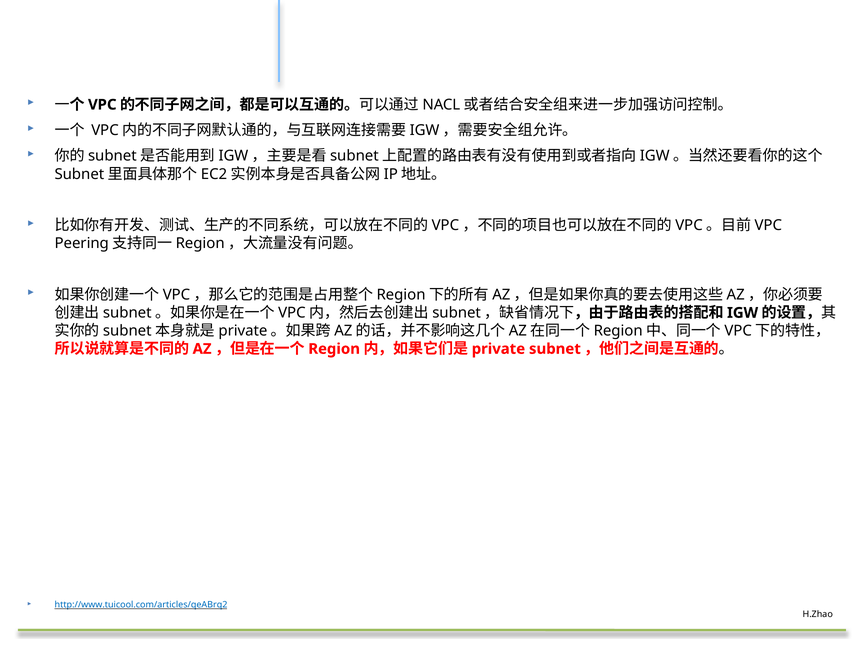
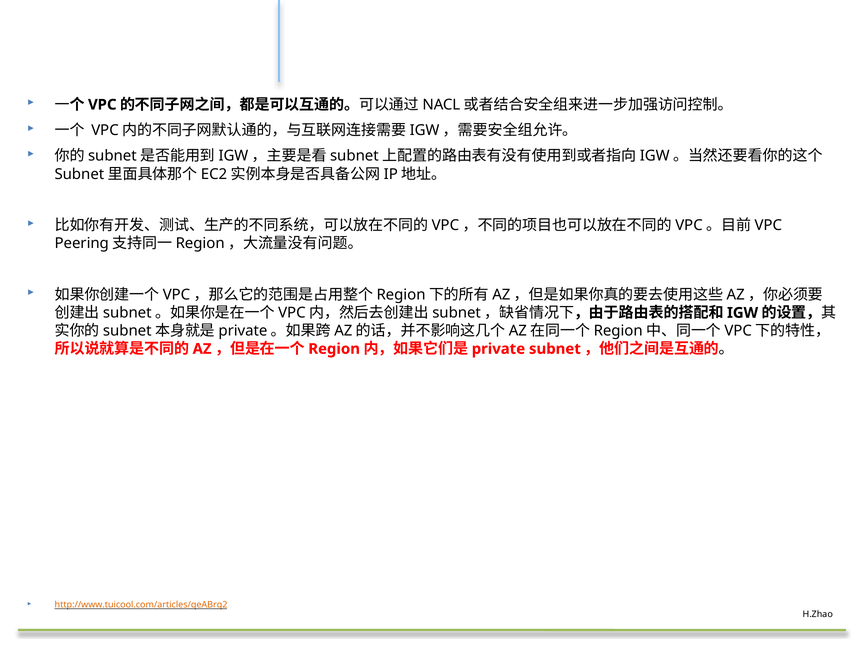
http://www.tuicool.com/articles/qeABrq2 colour: blue -> orange
